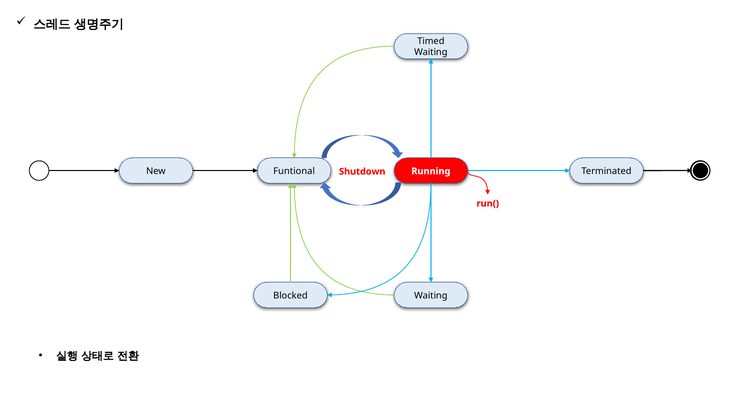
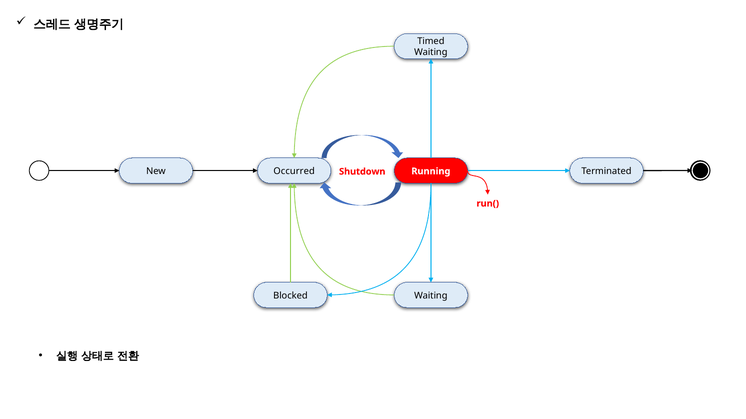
Funtional: Funtional -> Occurred
